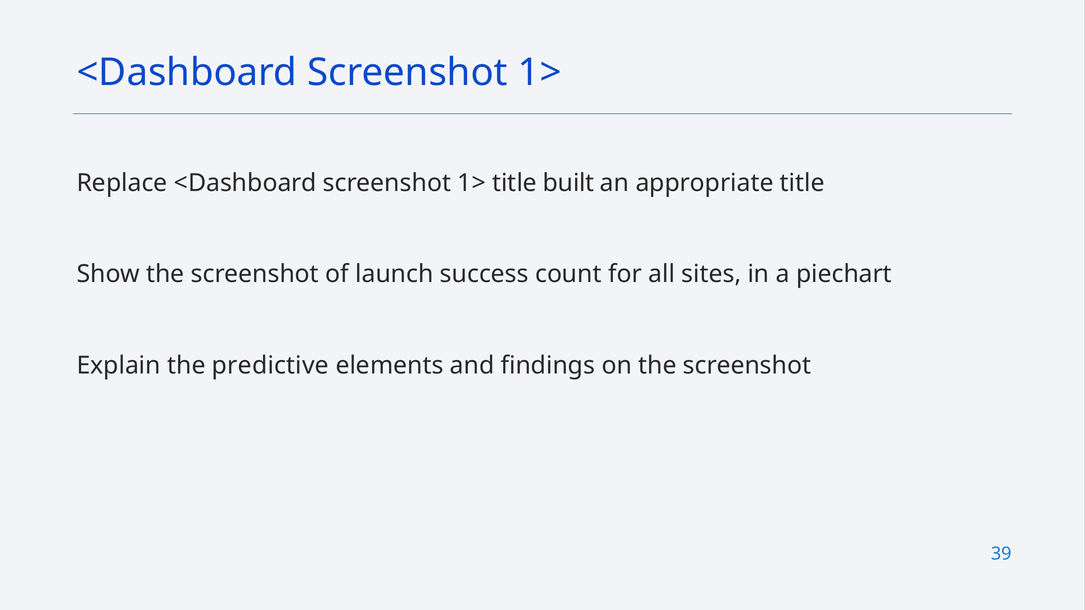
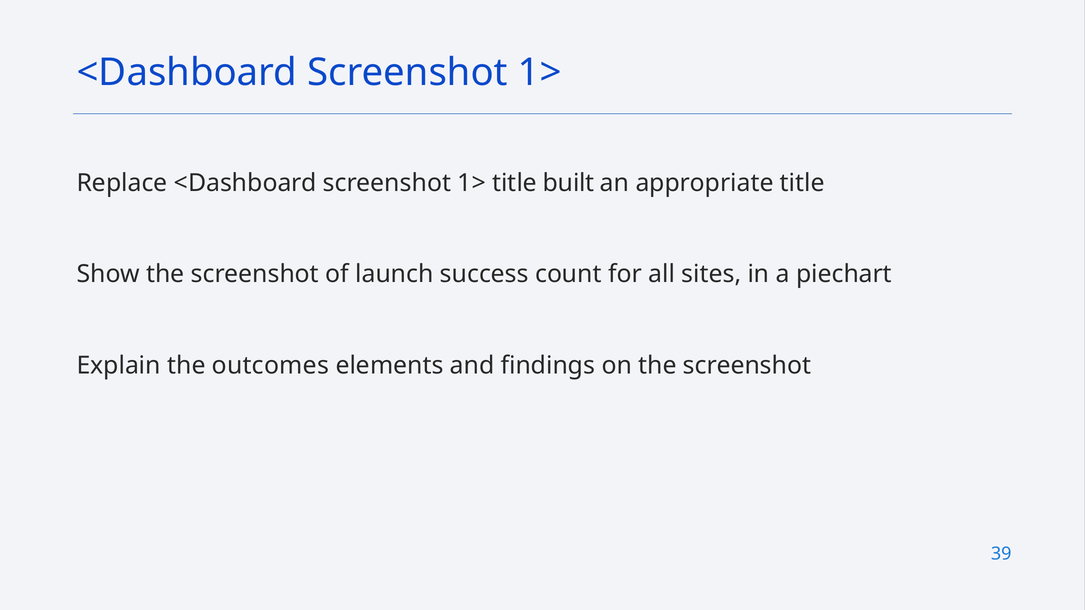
predictive: predictive -> outcomes
